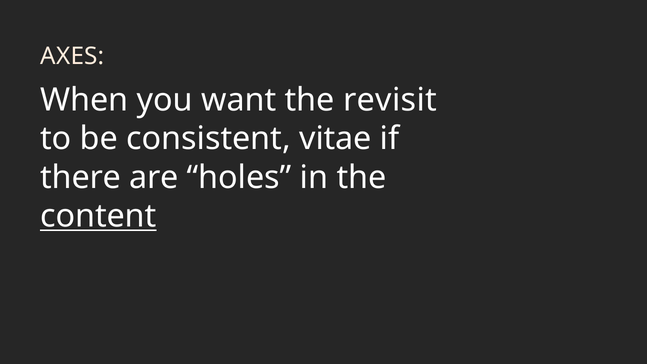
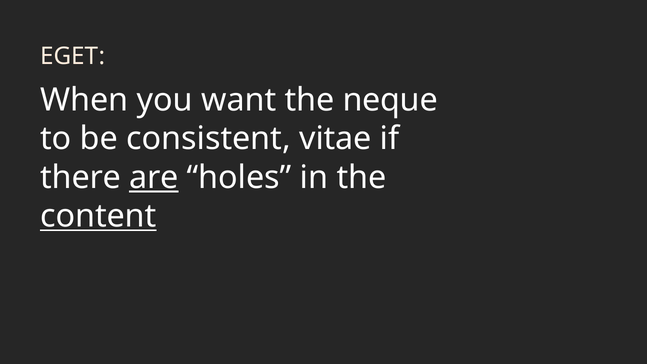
AXES: AXES -> EGET
revisit: revisit -> neque
are underline: none -> present
